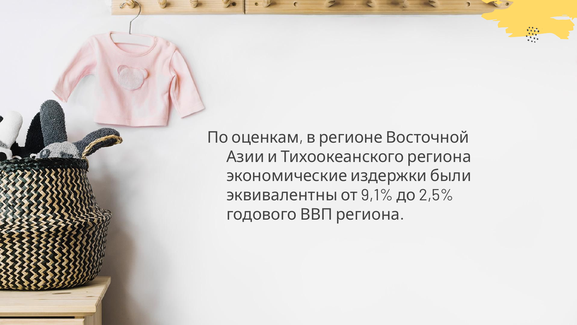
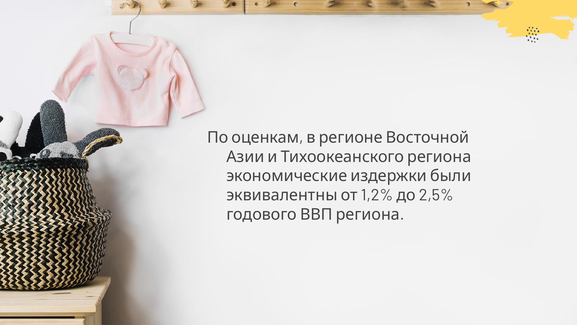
9,1%: 9,1% -> 1,2%
